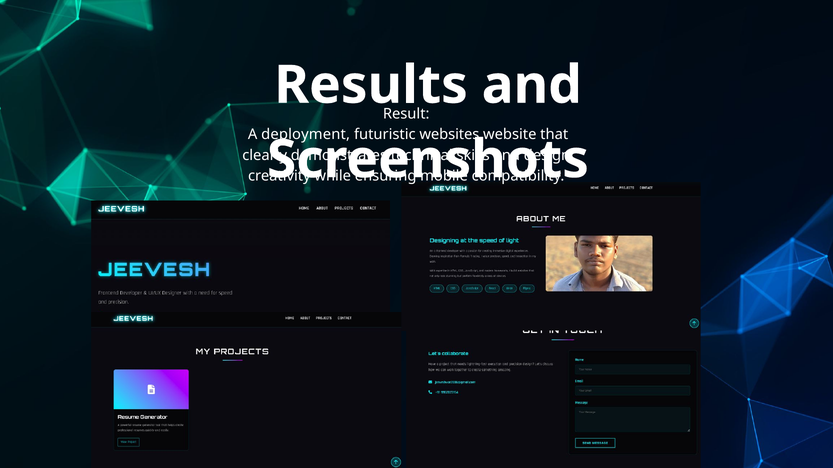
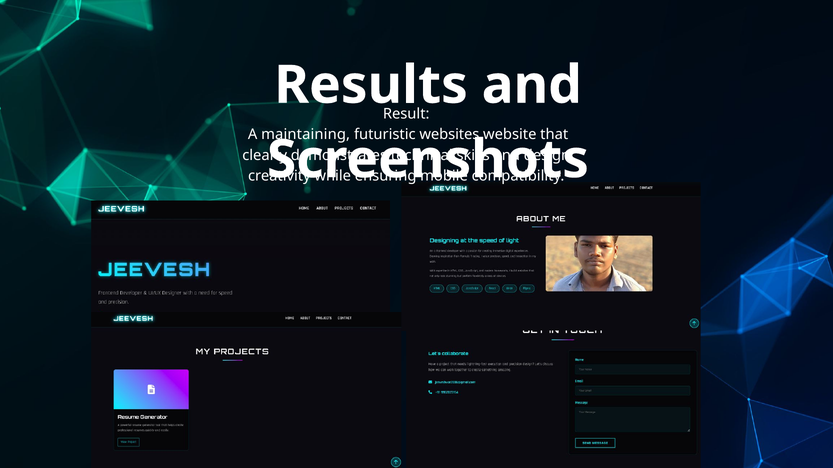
deployment: deployment -> maintaining
